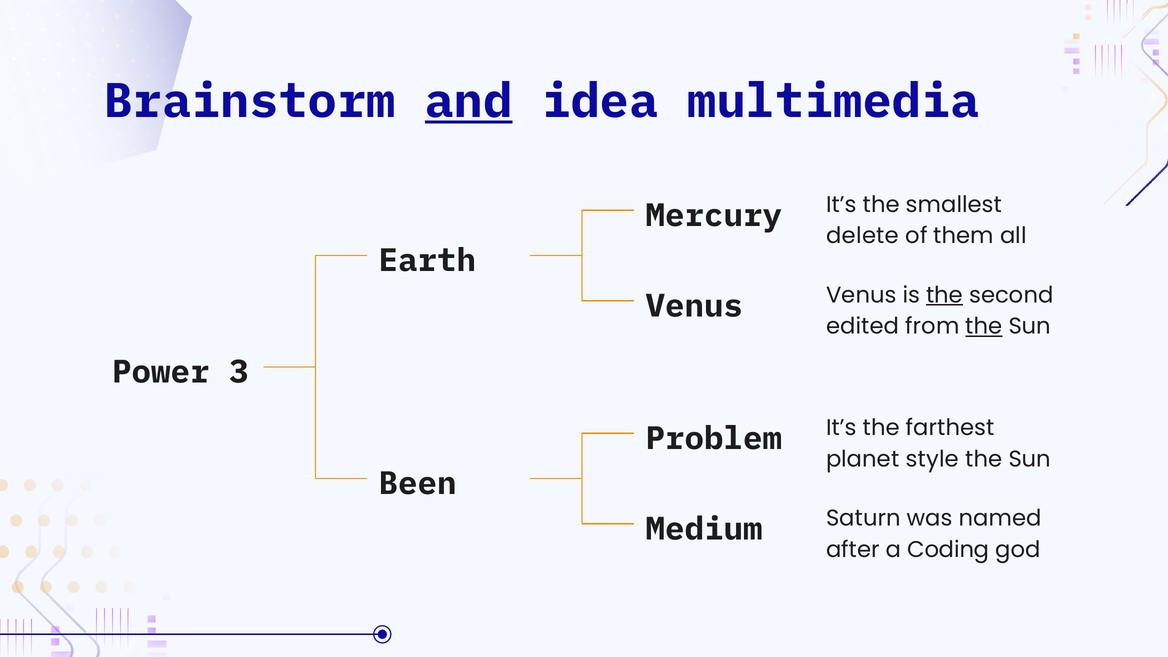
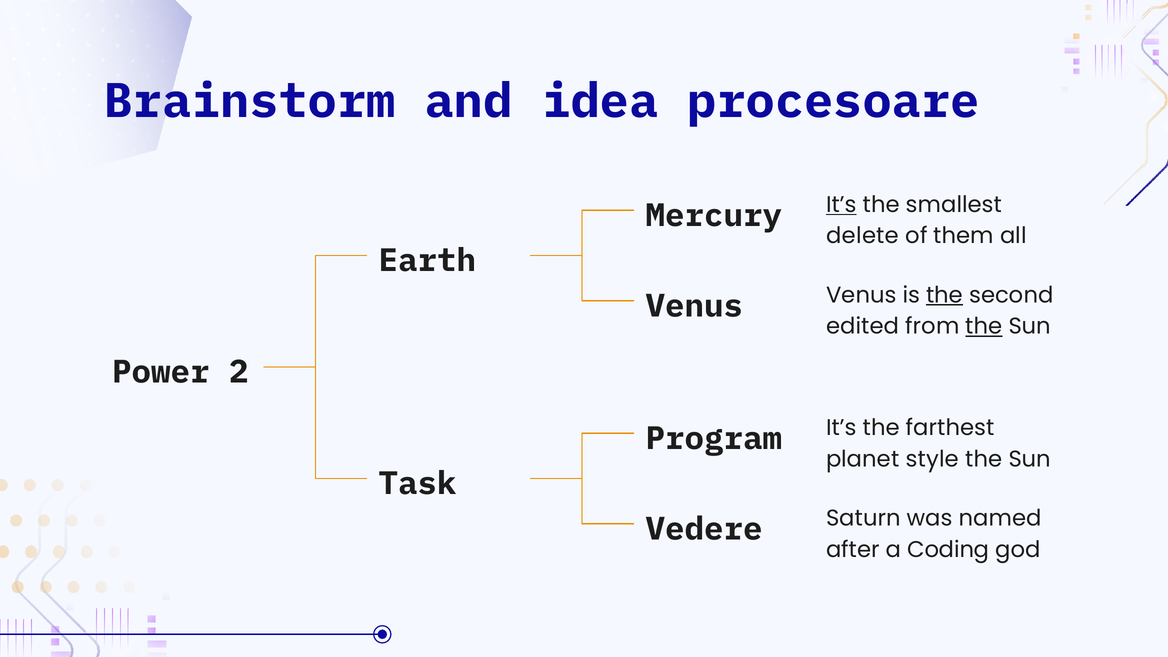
and underline: present -> none
multimedia: multimedia -> procesoare
It’s at (841, 205) underline: none -> present
3: 3 -> 2
Problem: Problem -> Program
Been: Been -> Task
Medium: Medium -> Vedere
